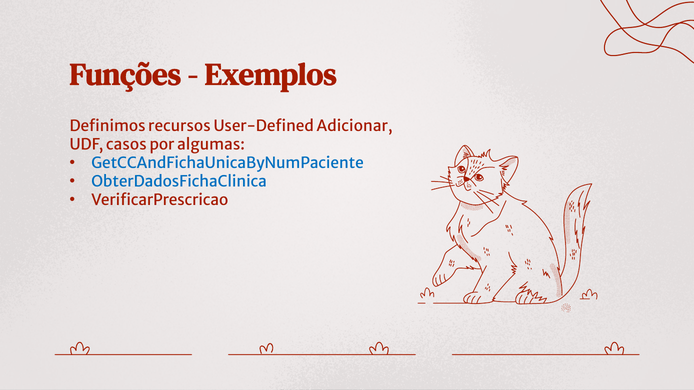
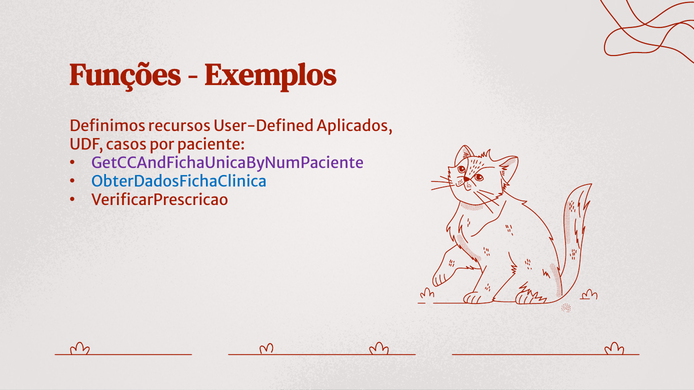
Adicionar: Adicionar -> Aplicados
algumas: algumas -> paciente
GetCCAndFichaUnicaByNumPaciente colour: blue -> purple
